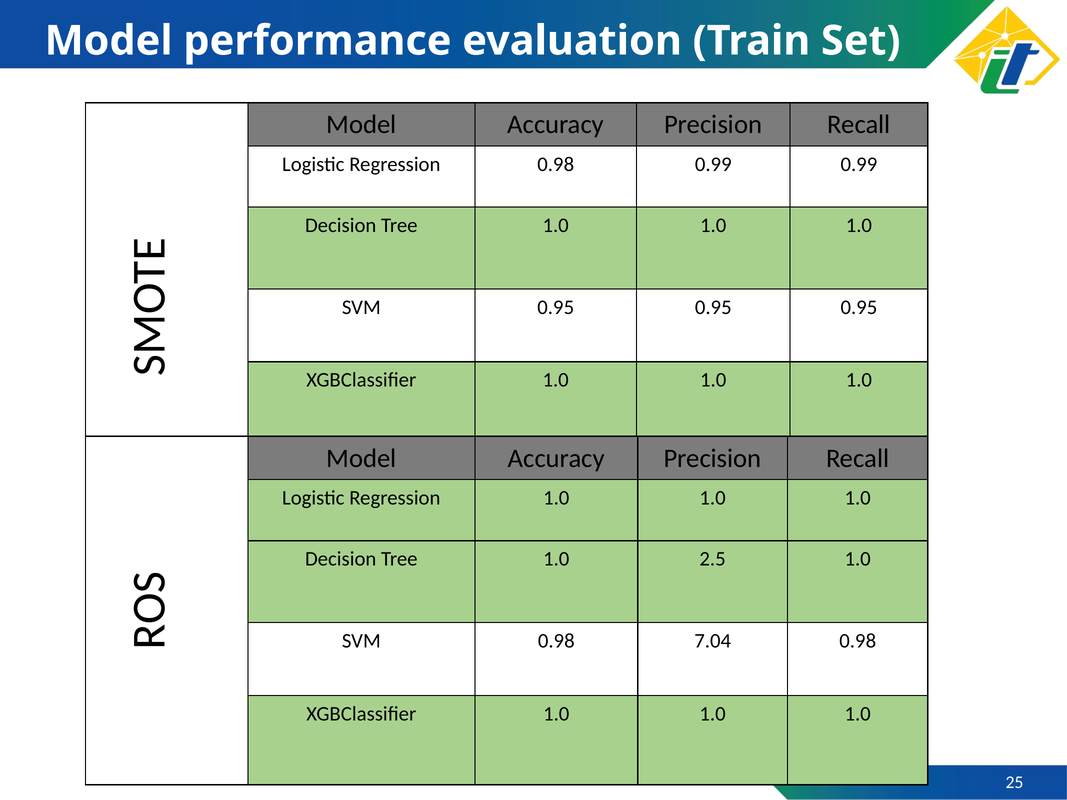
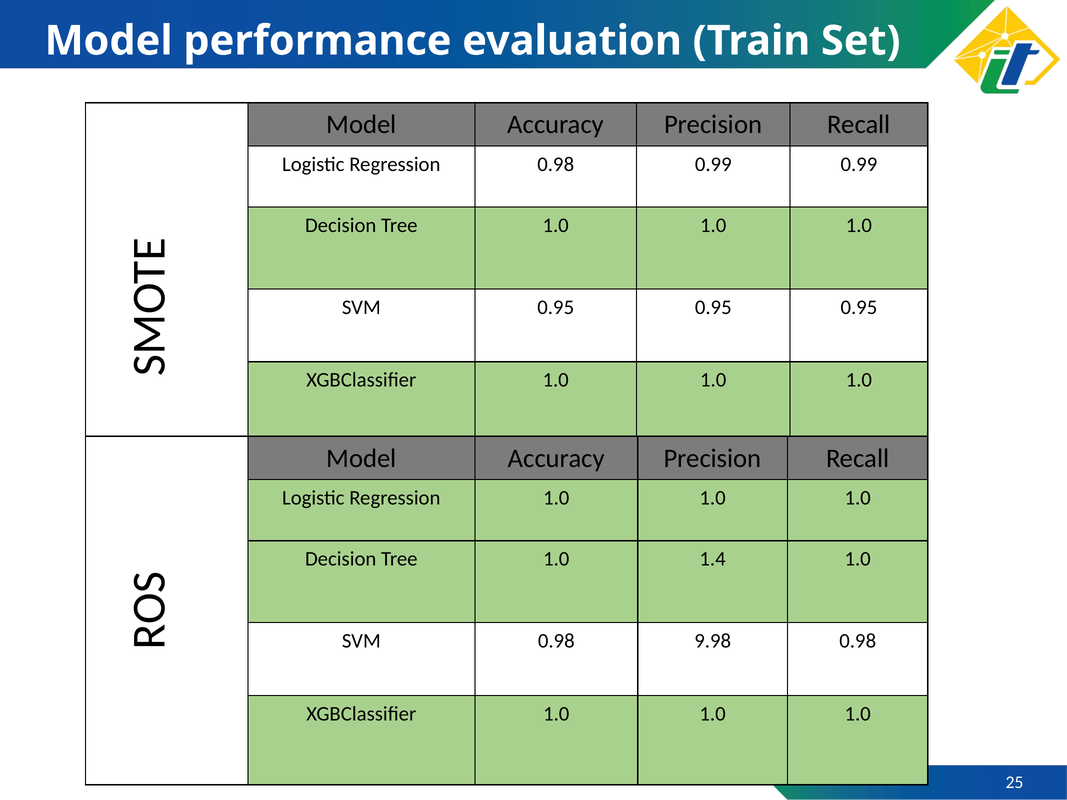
2.5: 2.5 -> 1.4
7.04: 7.04 -> 9.98
